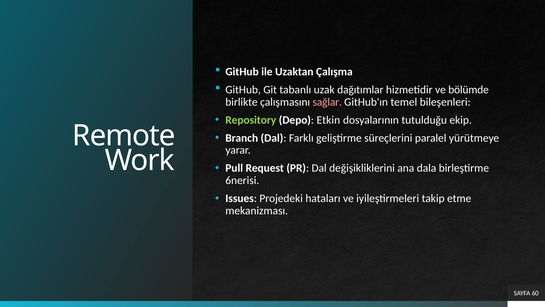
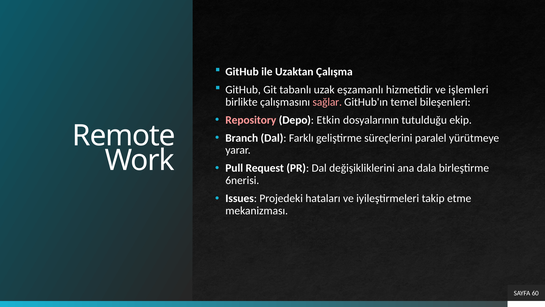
dağıtımlar: dağıtımlar -> eşzamanlı
bölümde: bölümde -> işlemleri
Repository colour: light green -> pink
